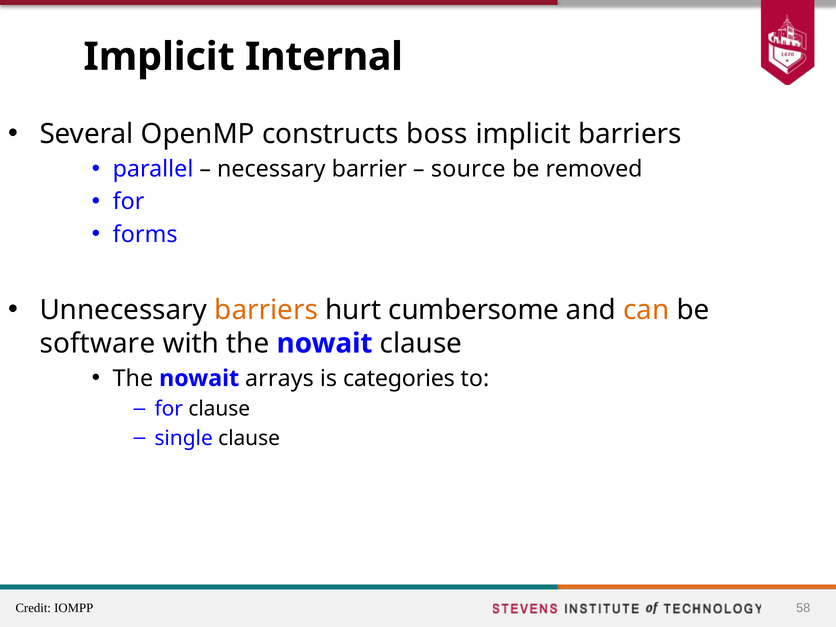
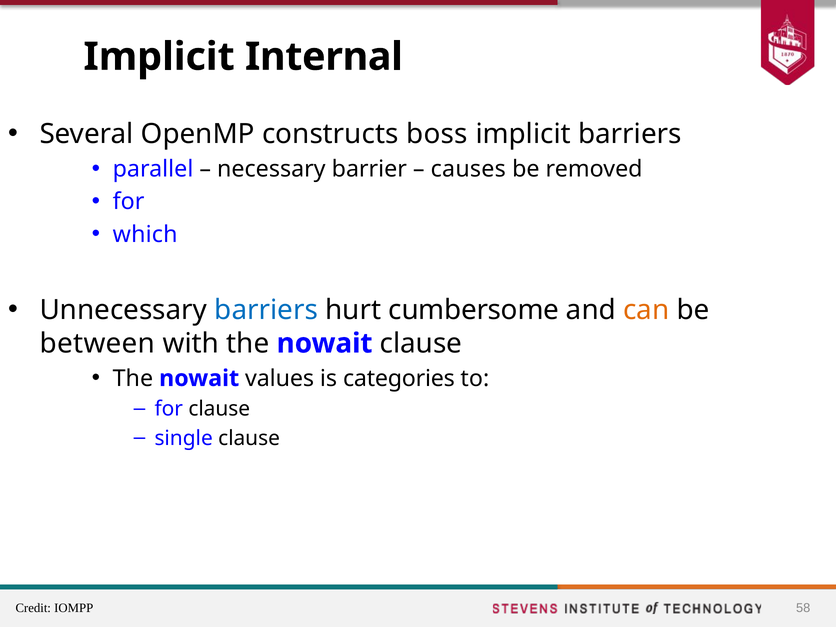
source: source -> causes
forms: forms -> which
barriers at (266, 310) colour: orange -> blue
software: software -> between
arrays: arrays -> values
